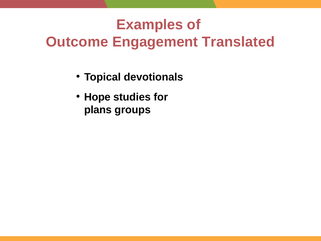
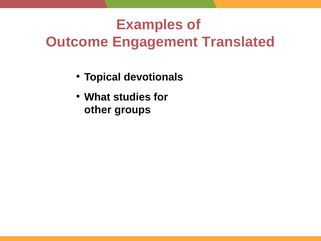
Hope: Hope -> What
plans: plans -> other
